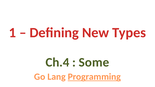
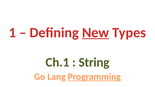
New underline: none -> present
Ch.4: Ch.4 -> Ch.1
Some: Some -> String
